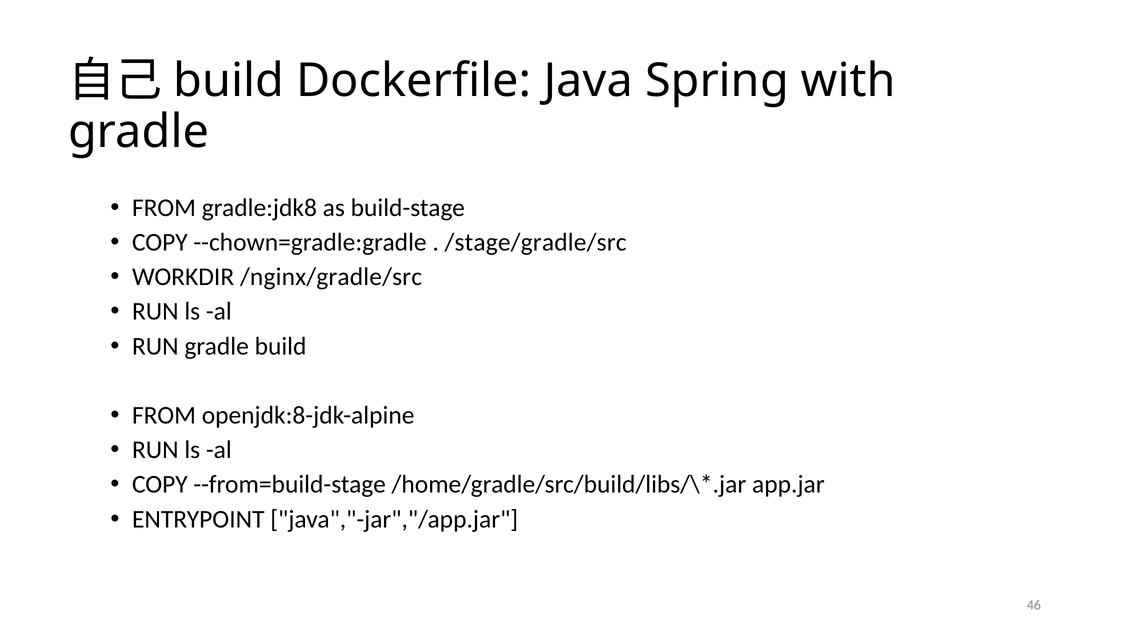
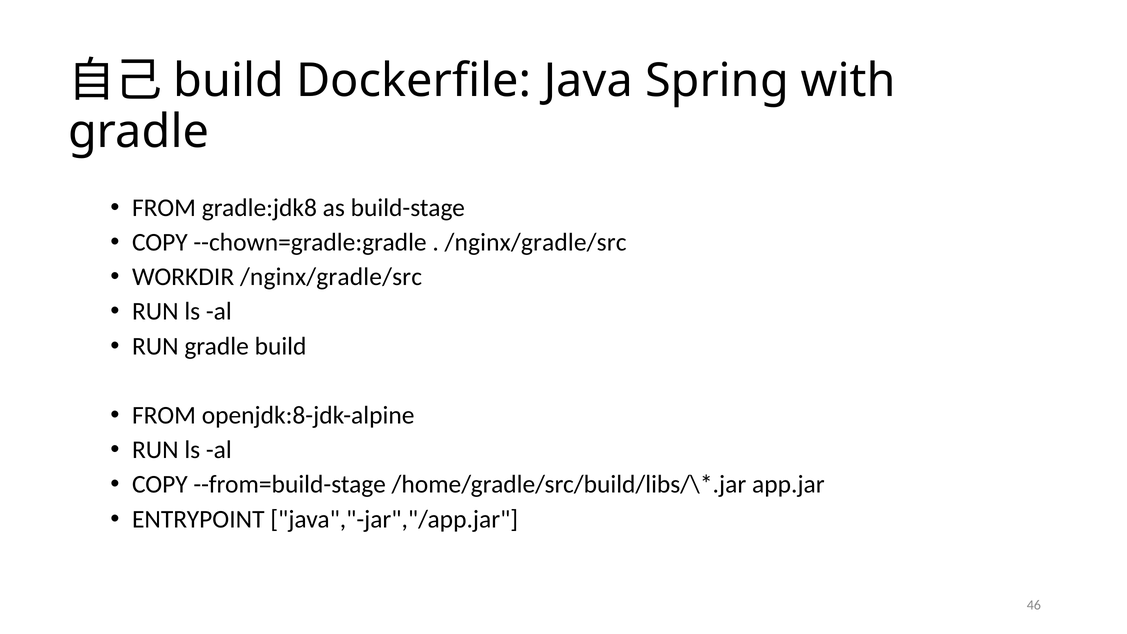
/stage/gradle/src at (536, 242): /stage/gradle/src -> /nginx/gradle/src
